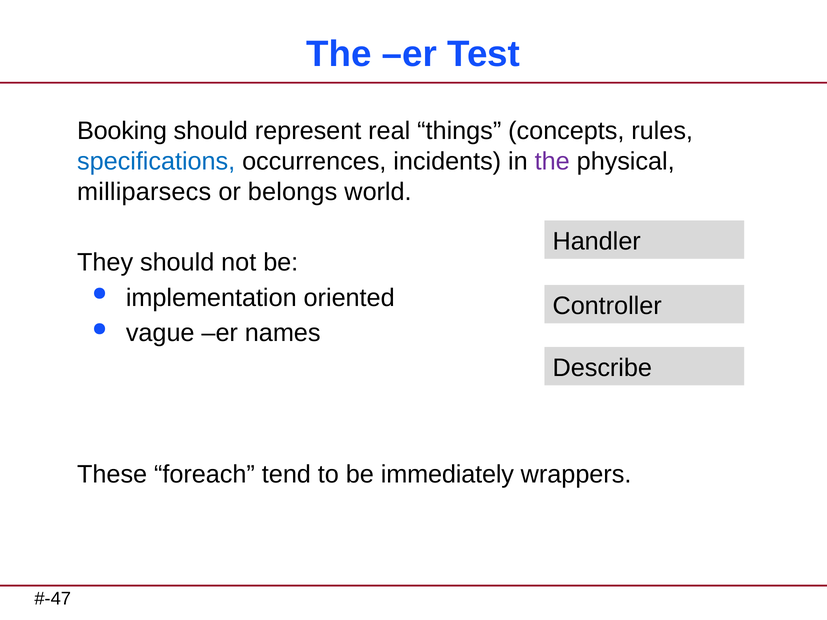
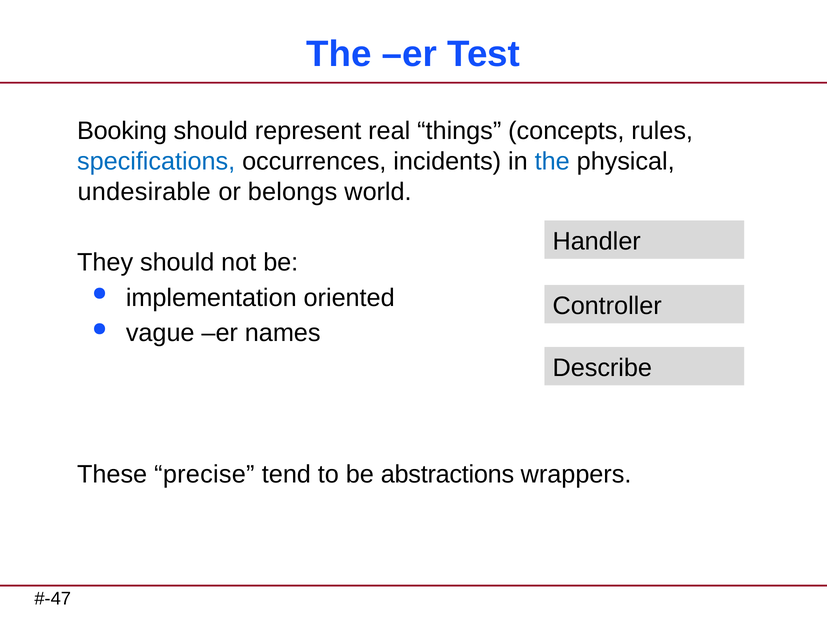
the at (552, 162) colour: purple -> blue
milliparsecs: milliparsecs -> undesirable
foreach: foreach -> precise
immediately: immediately -> abstractions
